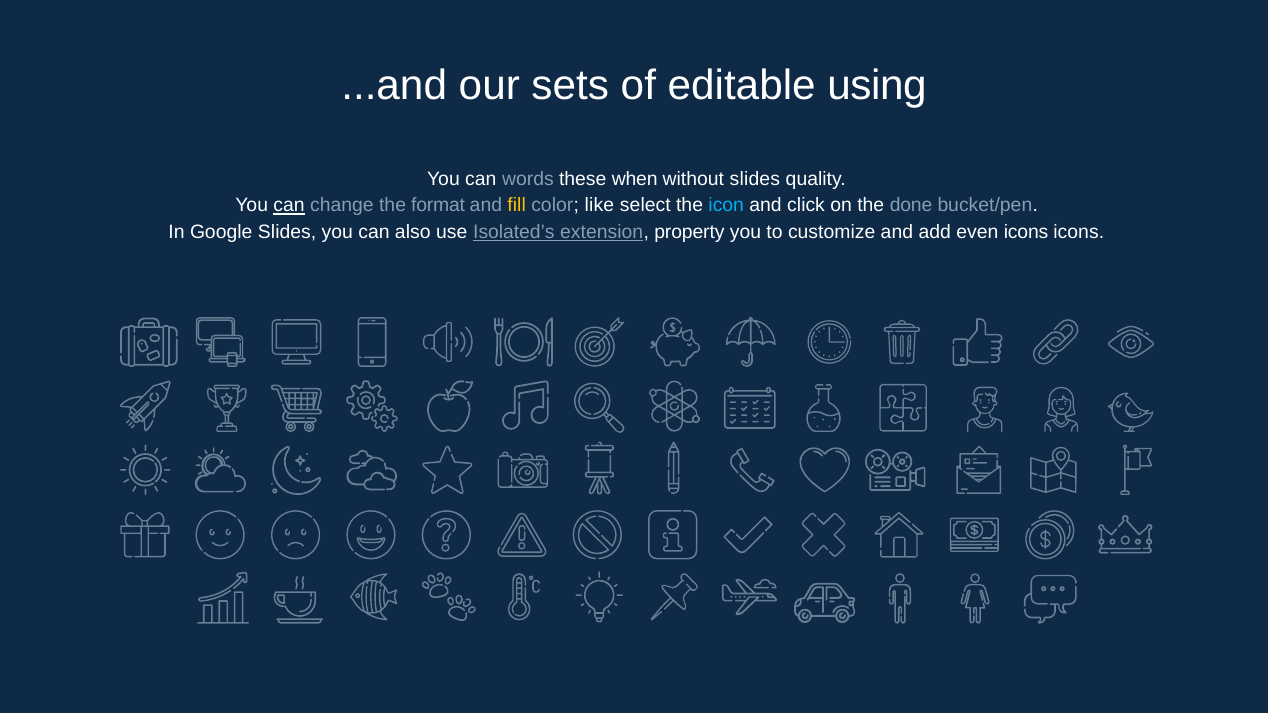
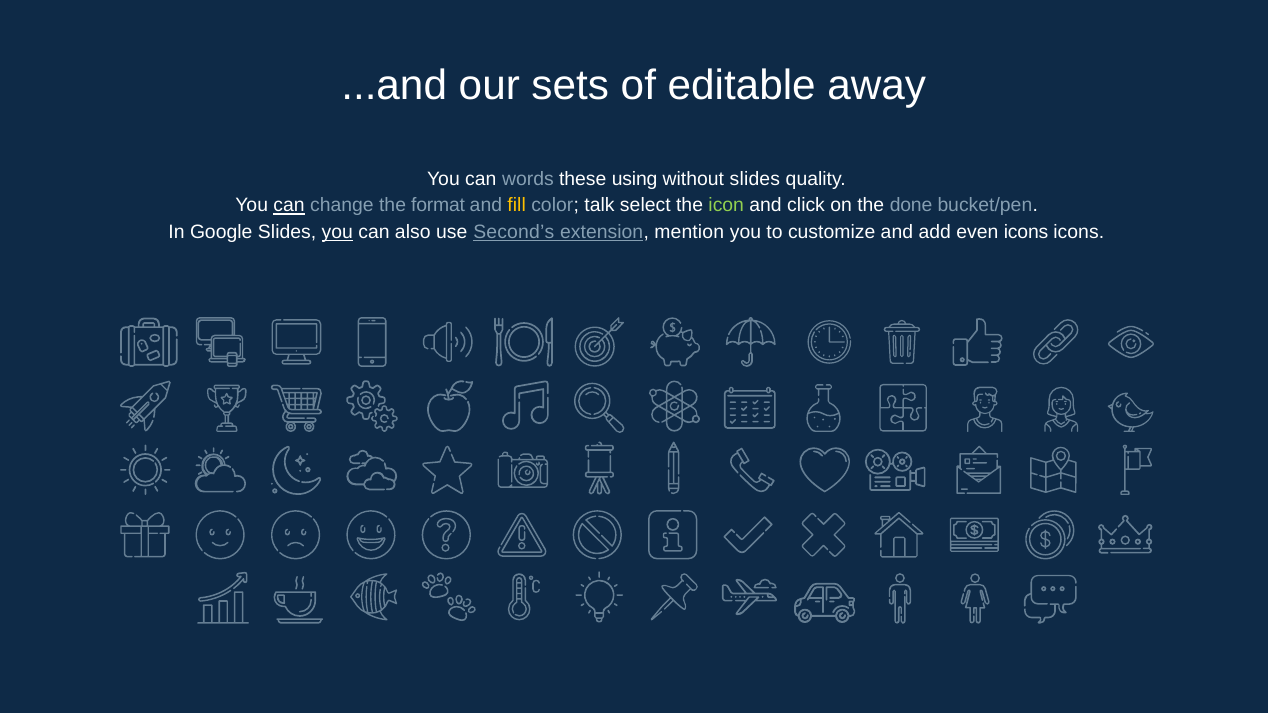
using: using -> away
when: when -> using
like: like -> talk
icon colour: light blue -> light green
you at (337, 232) underline: none -> present
Isolated’s: Isolated’s -> Second’s
property: property -> mention
